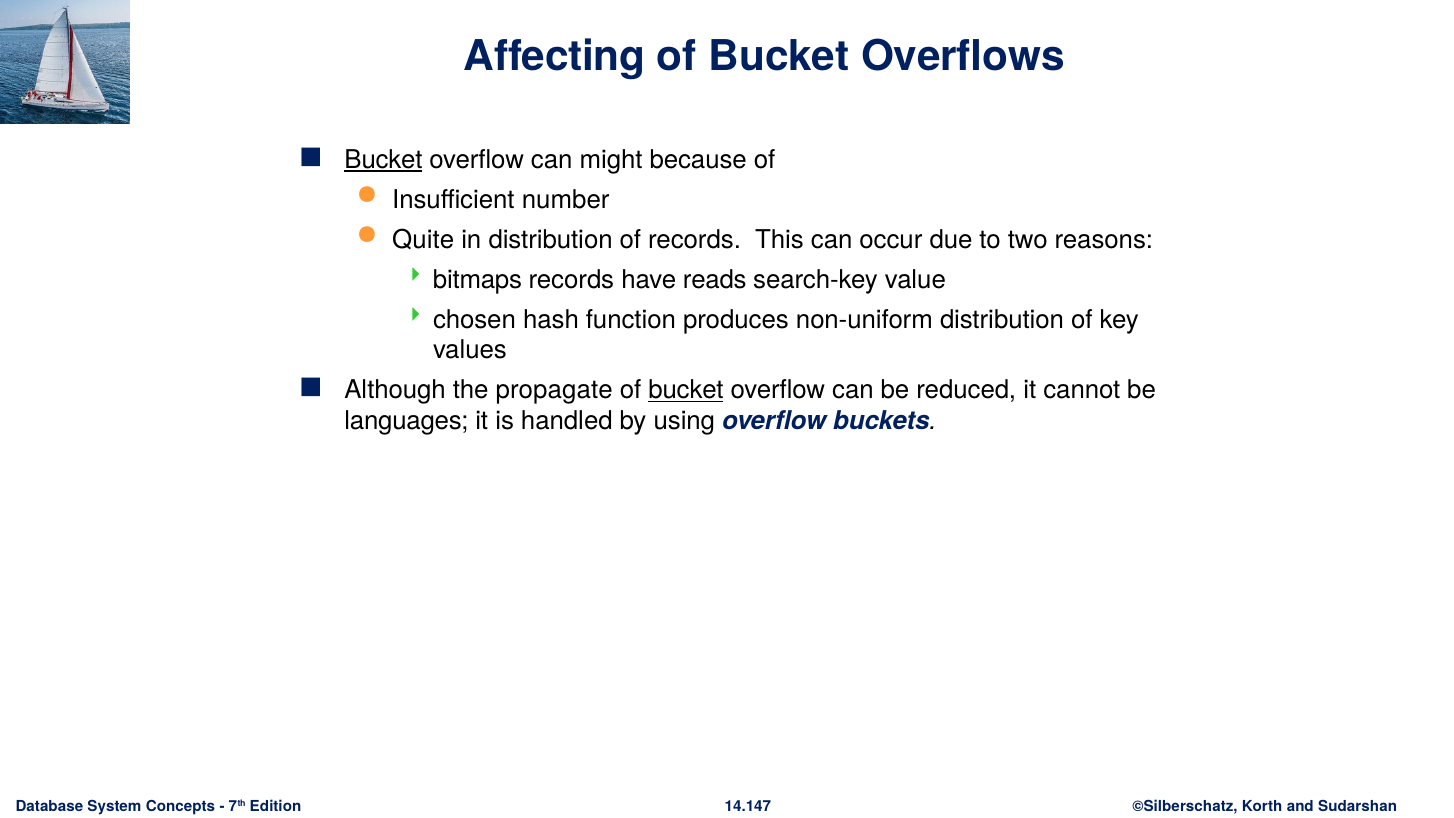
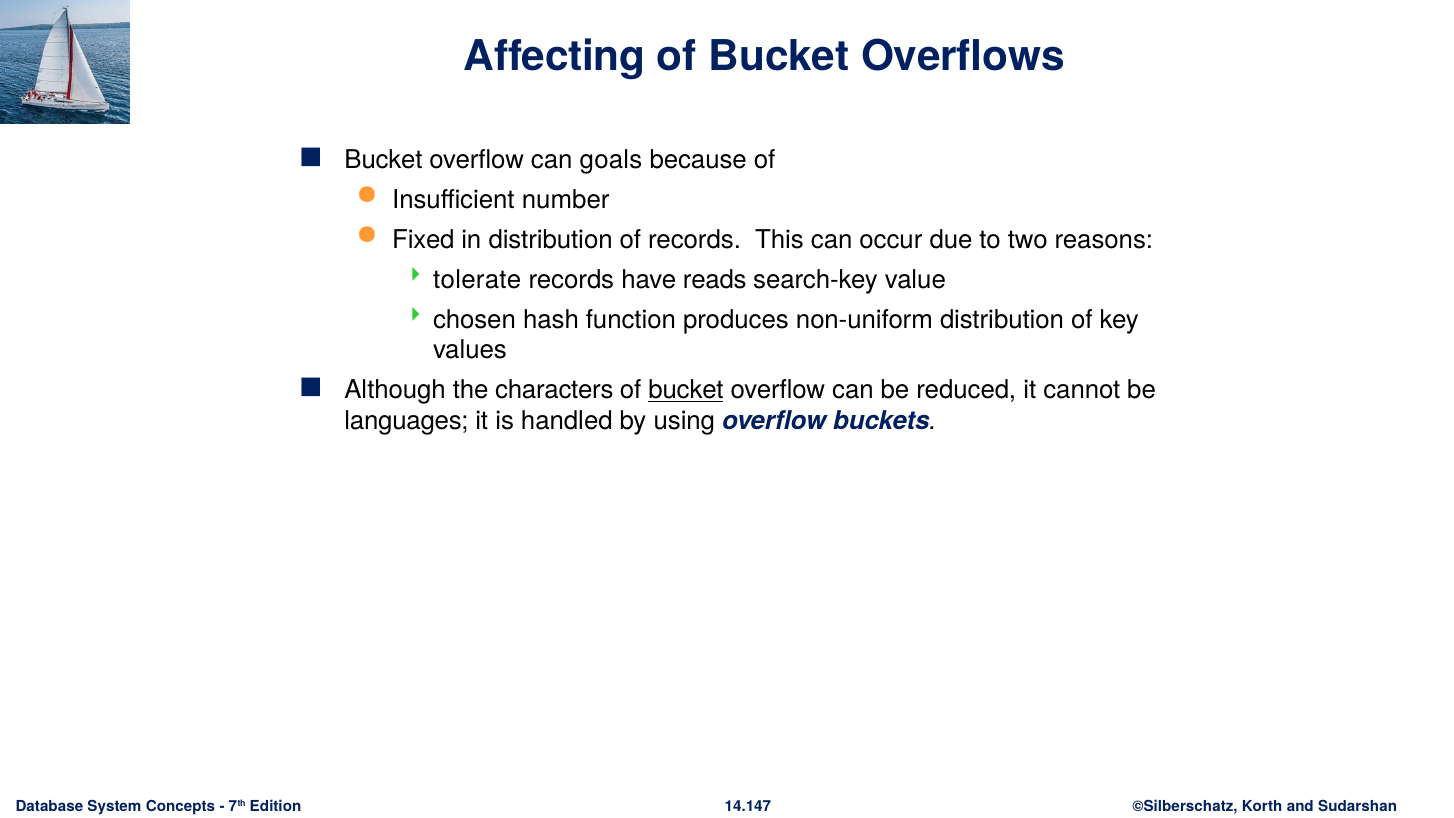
Bucket at (383, 160) underline: present -> none
might: might -> goals
Quite: Quite -> Fixed
bitmaps: bitmaps -> tolerate
propagate: propagate -> characters
